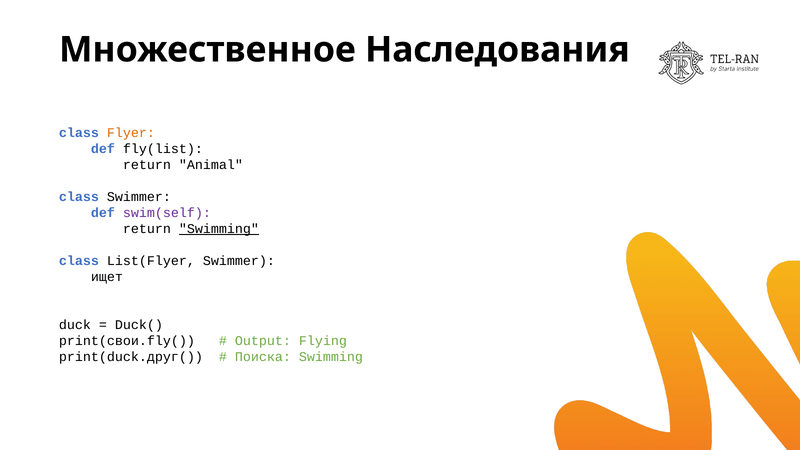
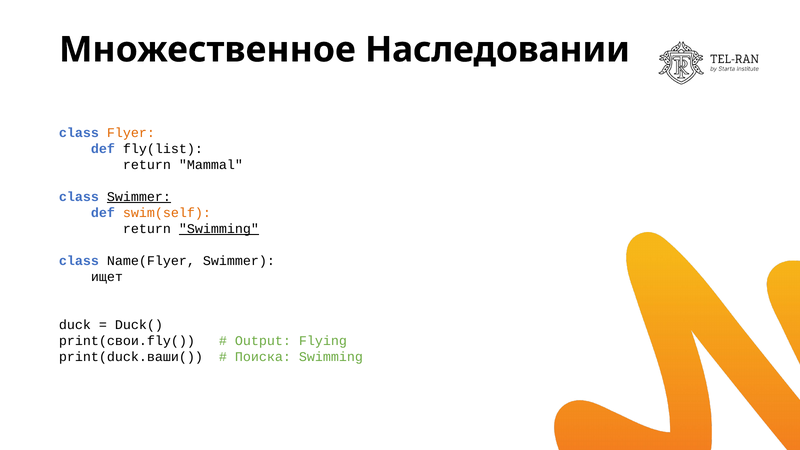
Наследования: Наследования -> Наследовании
Animal: Animal -> Mammal
Swimmer at (139, 197) underline: none -> present
swim(self colour: purple -> orange
List(Flyer: List(Flyer -> Name(Flyer
print(duck.друг(: print(duck.друг( -> print(duck.ваши(
